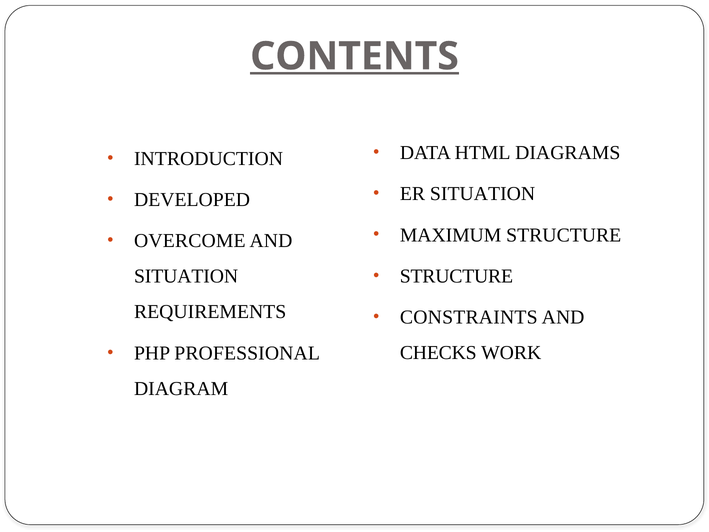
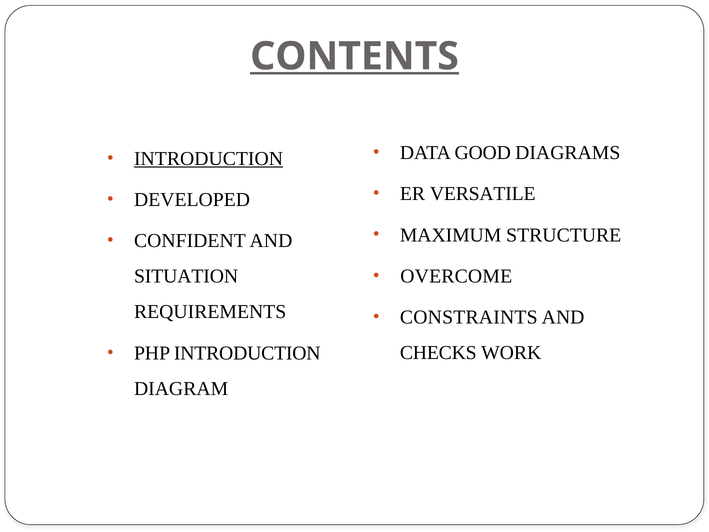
HTML: HTML -> GOOD
INTRODUCTION at (209, 158) underline: none -> present
ER SITUATION: SITUATION -> VERSATILE
OVERCOME: OVERCOME -> CONFIDENT
STRUCTURE at (456, 276): STRUCTURE -> OVERCOME
PHP PROFESSIONAL: PROFESSIONAL -> INTRODUCTION
